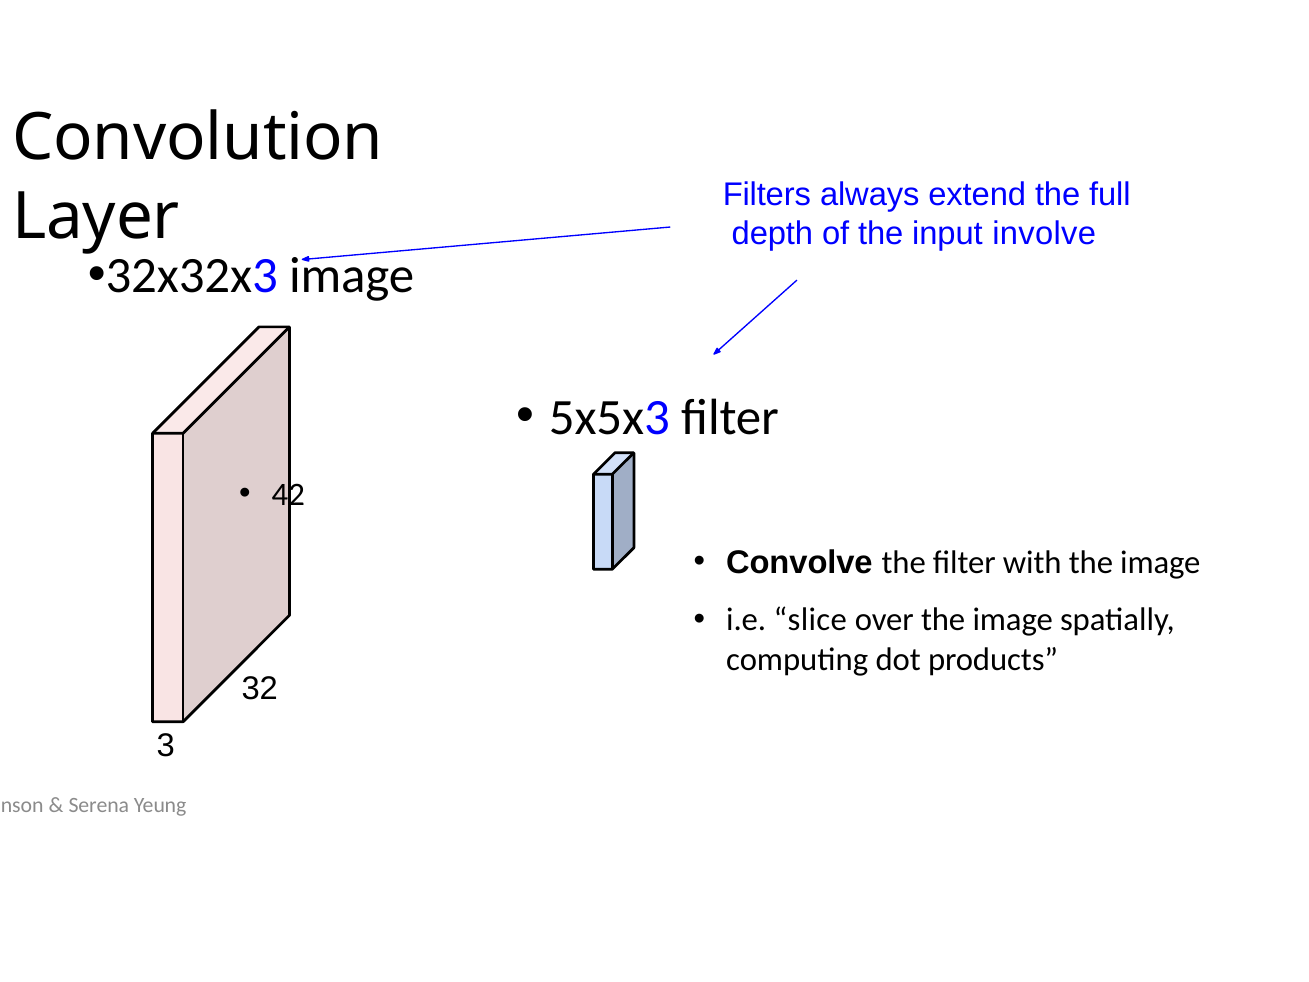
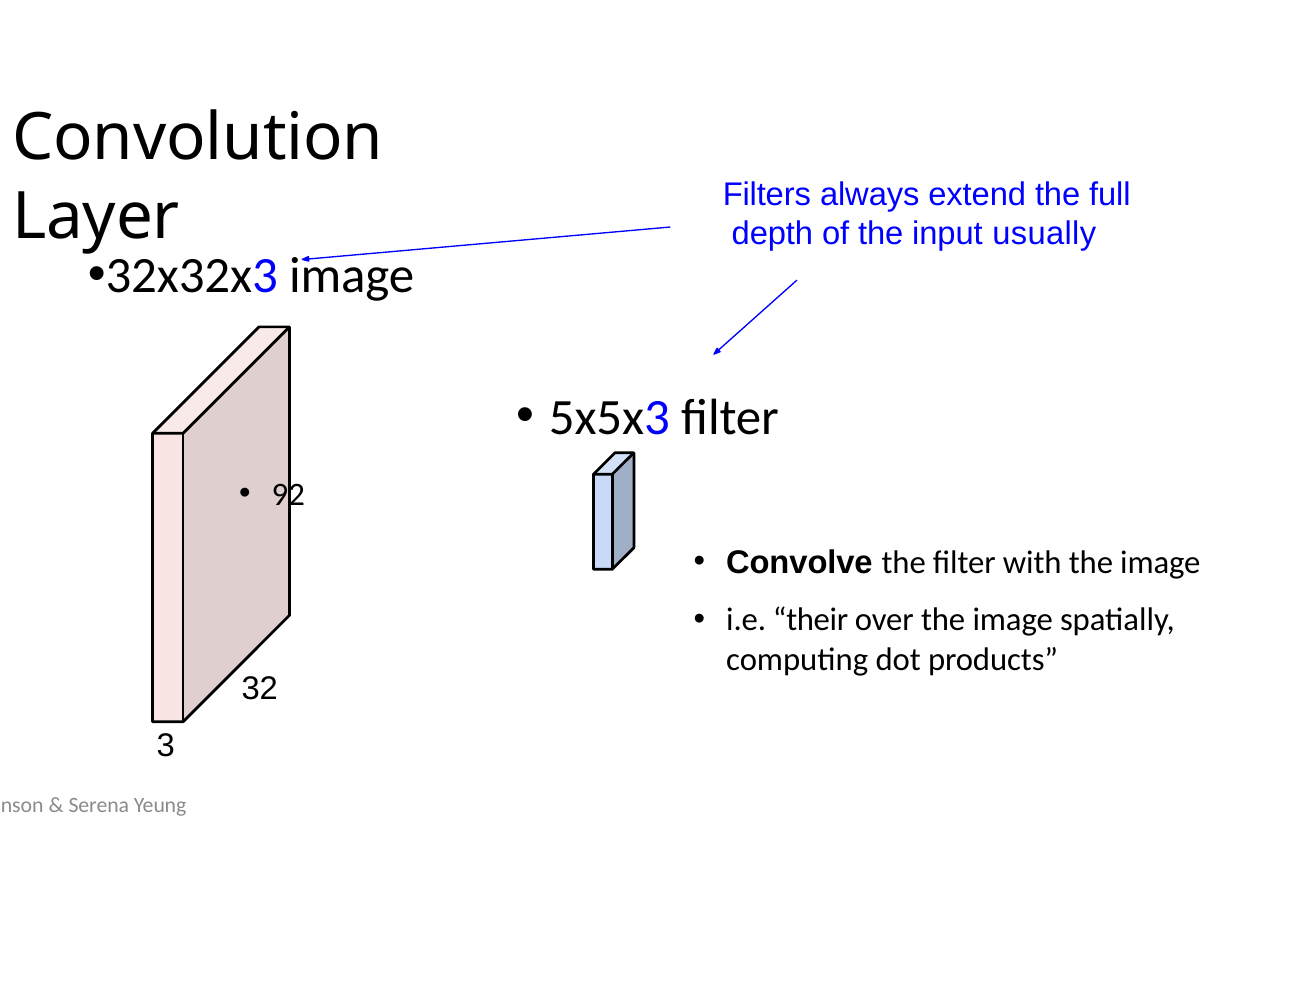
involve: involve -> usually
42: 42 -> 92
slice: slice -> their
